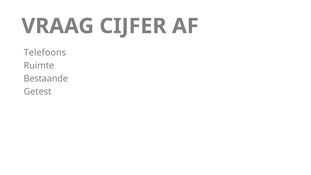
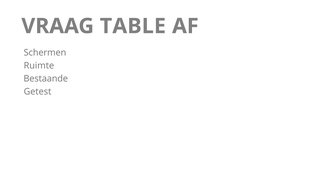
CIJFER: CIJFER -> TABLE
Telefoons: Telefoons -> Schermen
